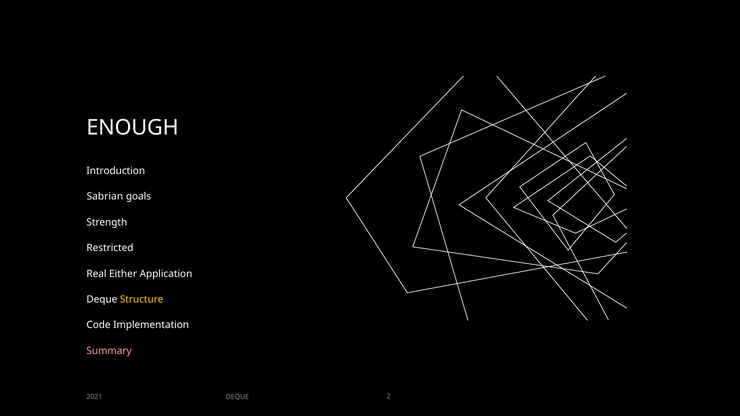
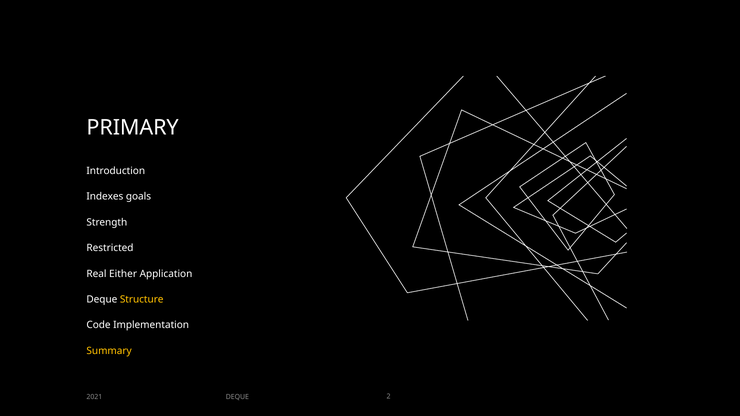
ENOUGH: ENOUGH -> PRIMARY
Sabrian: Sabrian -> Indexes
Summary colour: pink -> yellow
